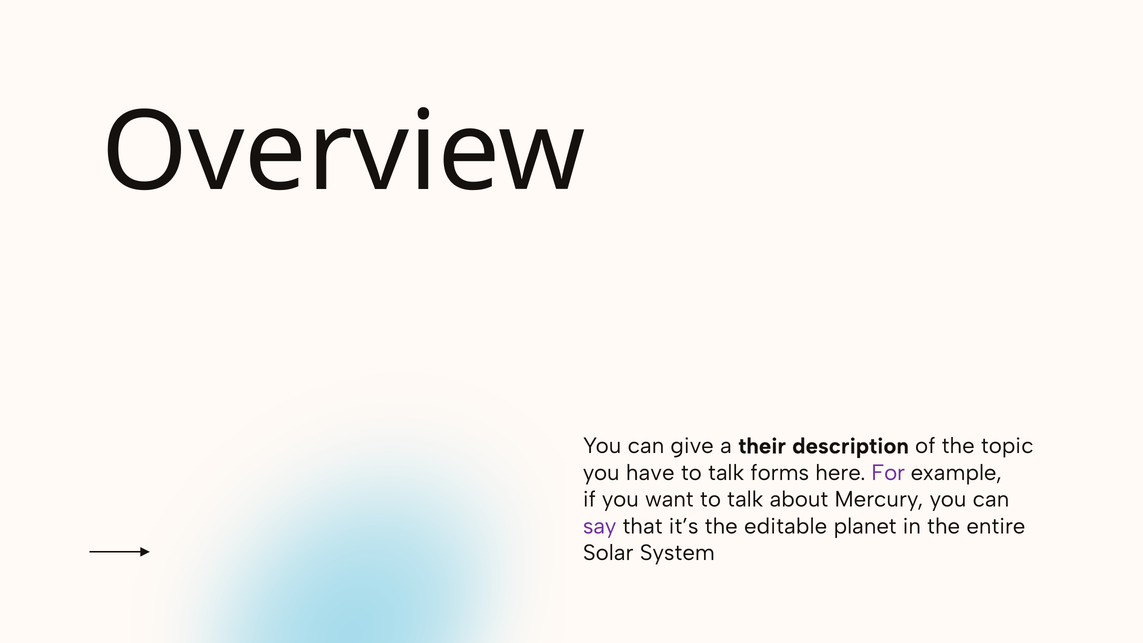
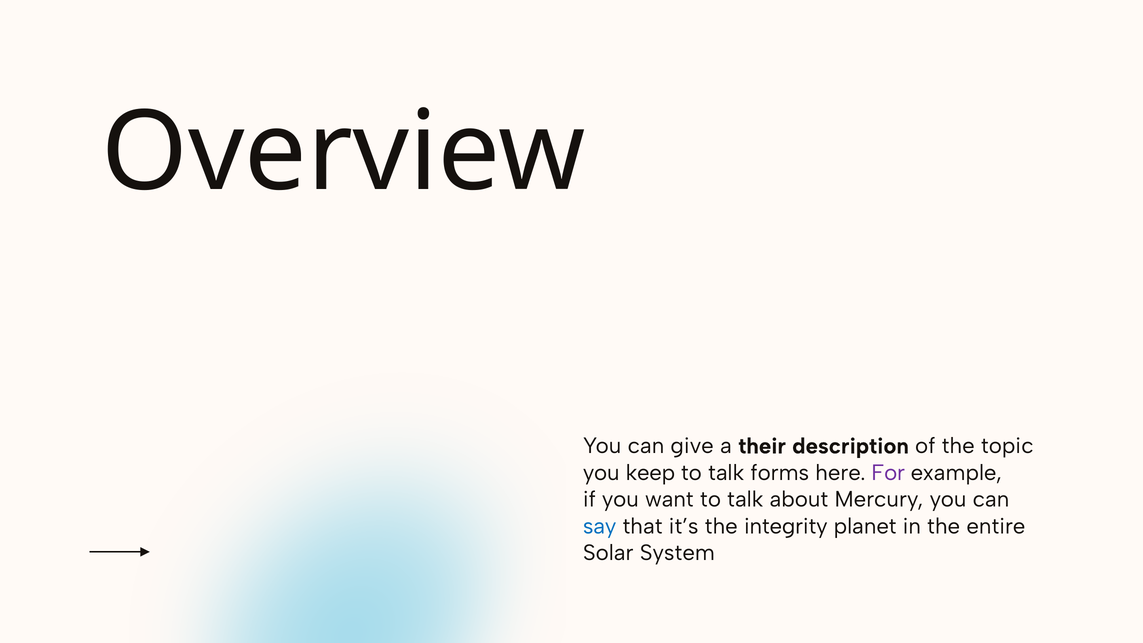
have: have -> keep
say colour: purple -> blue
editable: editable -> integrity
